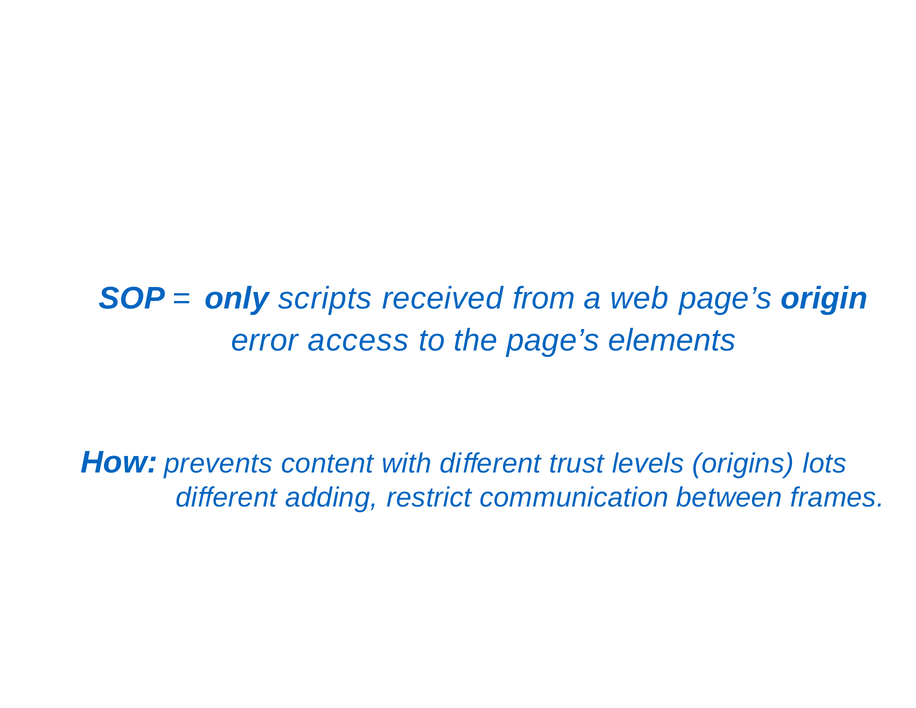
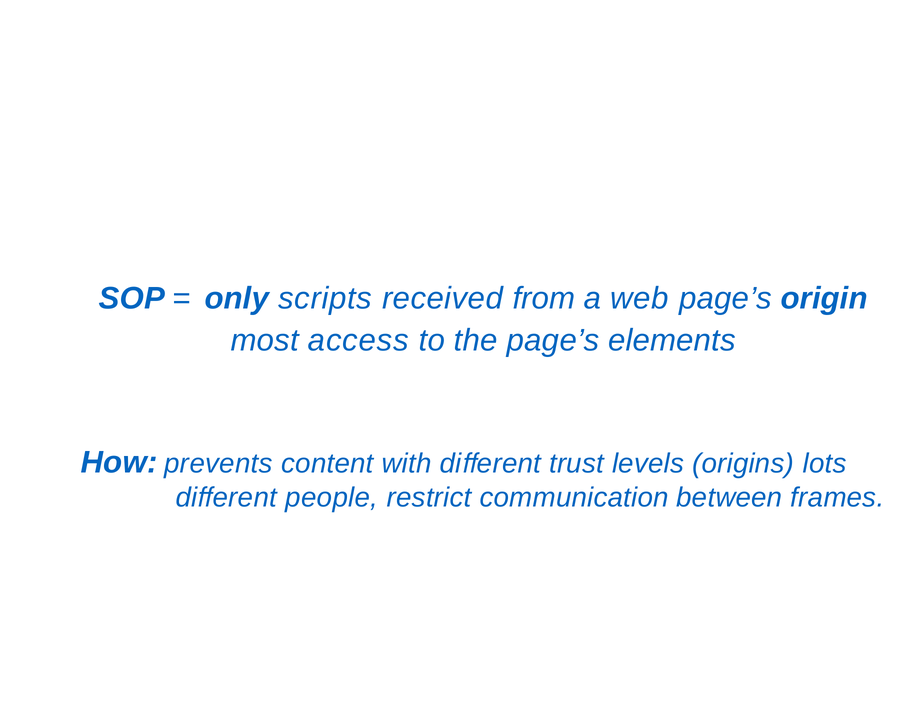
error: error -> most
adding: adding -> people
